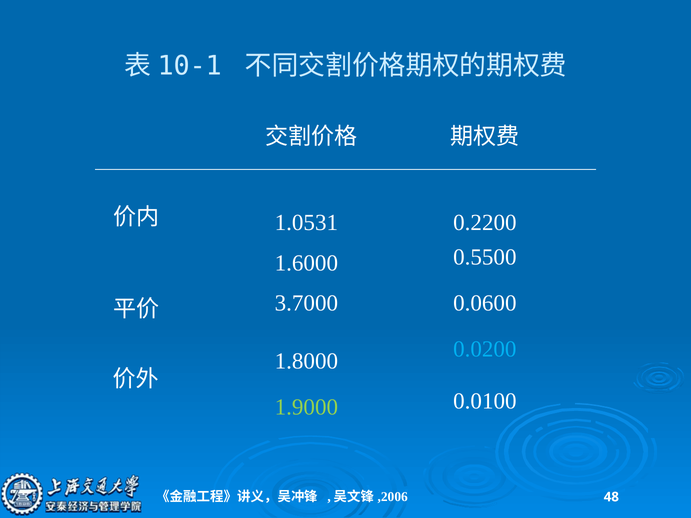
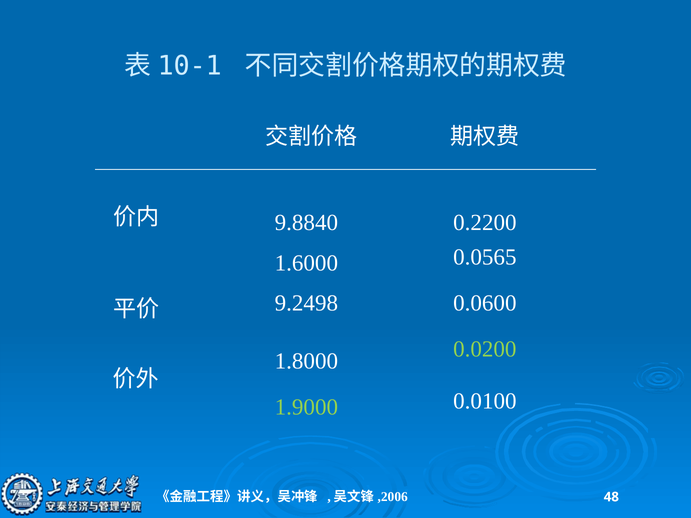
1.0531: 1.0531 -> 9.8840
0.5500: 0.5500 -> 0.0565
3.7000: 3.7000 -> 9.2498
0.0200 colour: light blue -> light green
